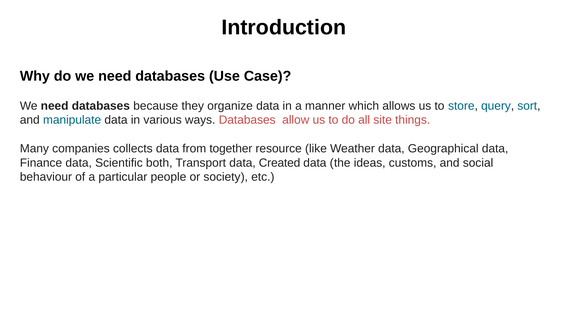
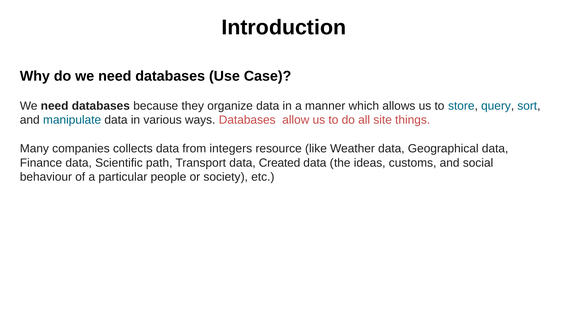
together: together -> integers
both: both -> path
